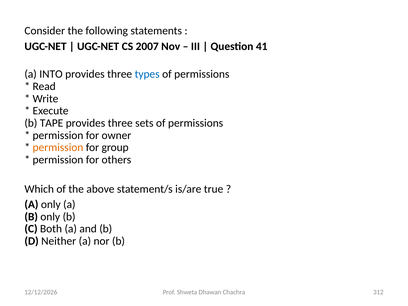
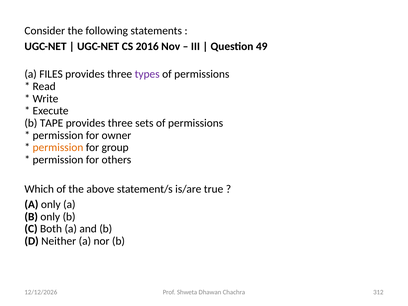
2007: 2007 -> 2016
41: 41 -> 49
INTO: INTO -> FILES
types colour: blue -> purple
